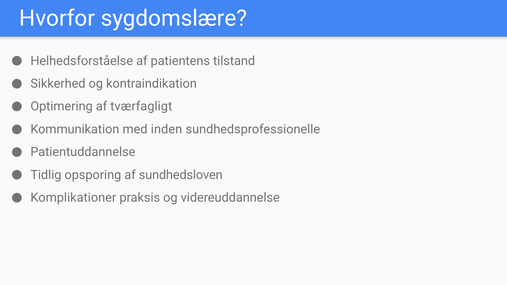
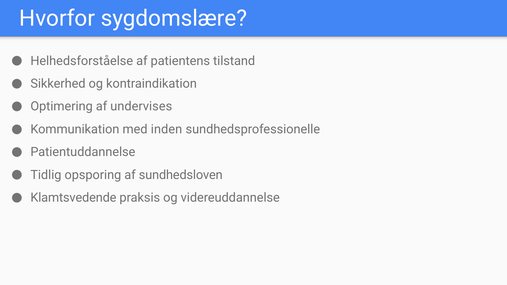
tværfagligt: tværfagligt -> undervises
Komplikationer: Komplikationer -> Klamtsvedende
